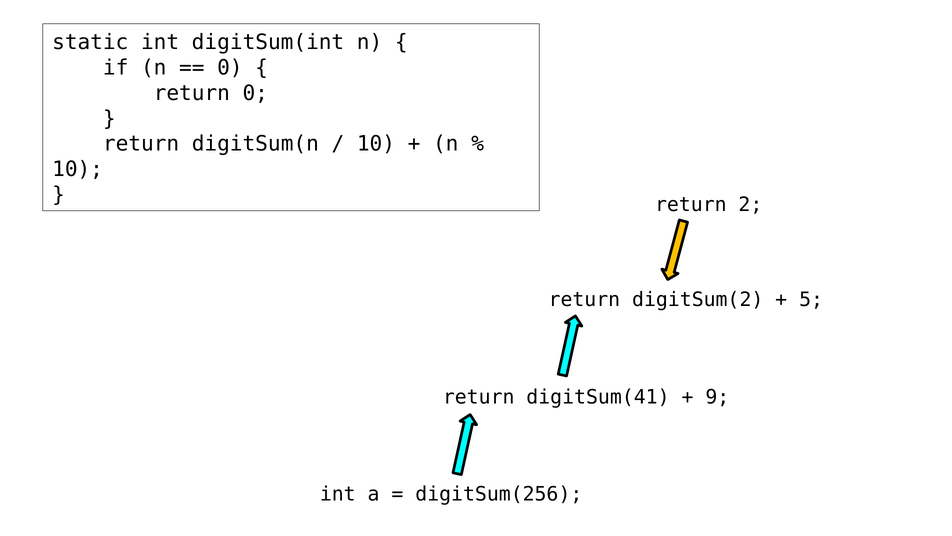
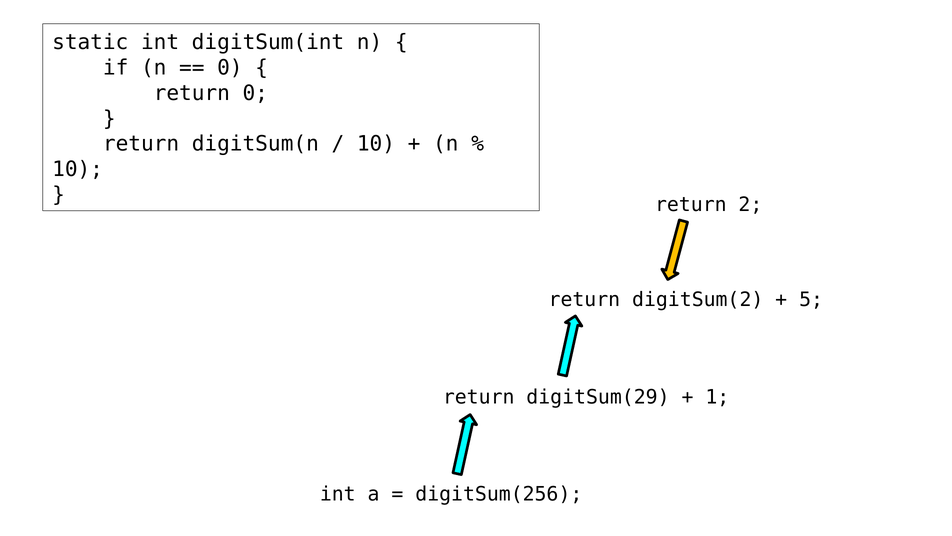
digitSum(41: digitSum(41 -> digitSum(29
9: 9 -> 1
